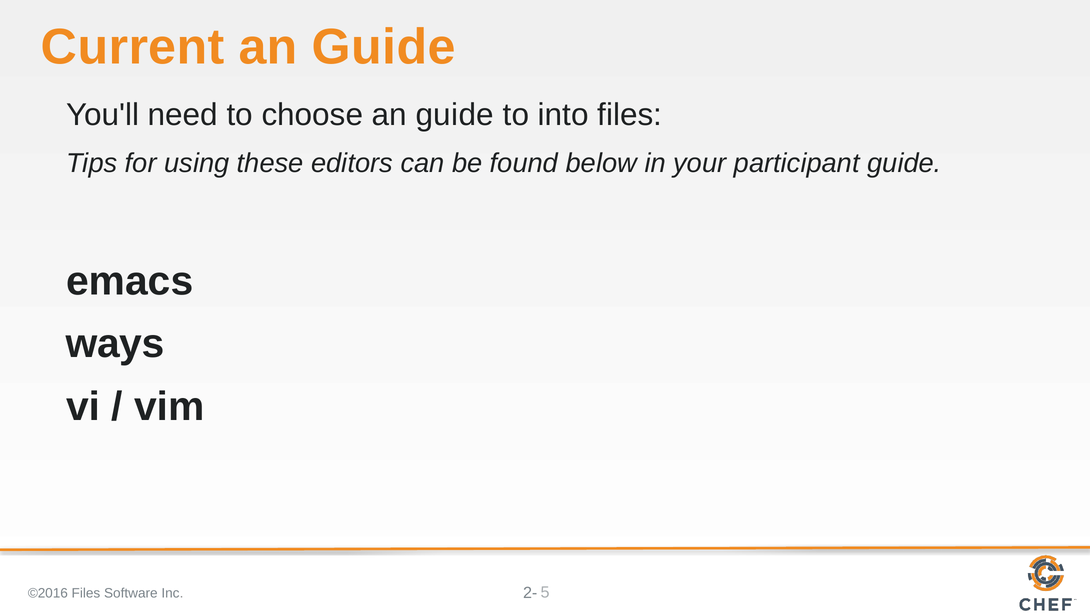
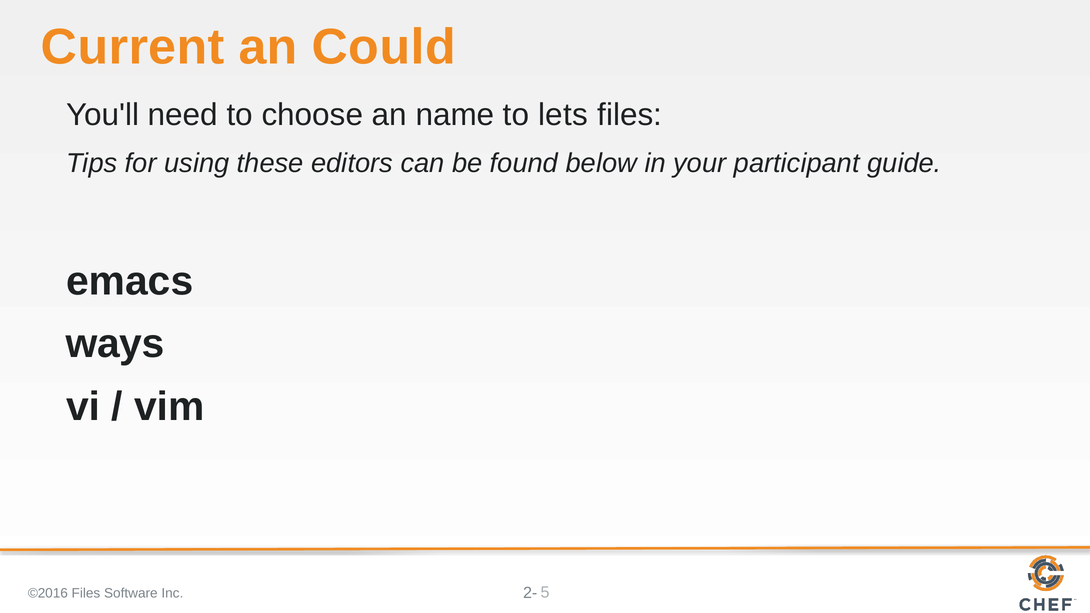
Guide at (384, 47): Guide -> Could
choose an guide: guide -> name
into: into -> lets
